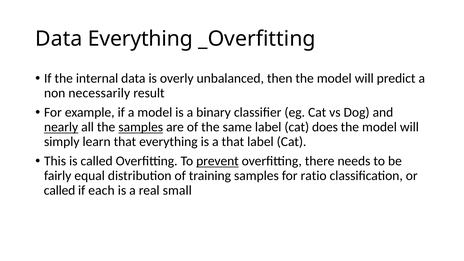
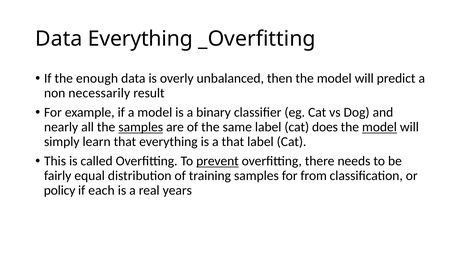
internal: internal -> enough
nearly underline: present -> none
model at (379, 127) underline: none -> present
ratio: ratio -> from
called at (60, 190): called -> policy
small: small -> years
